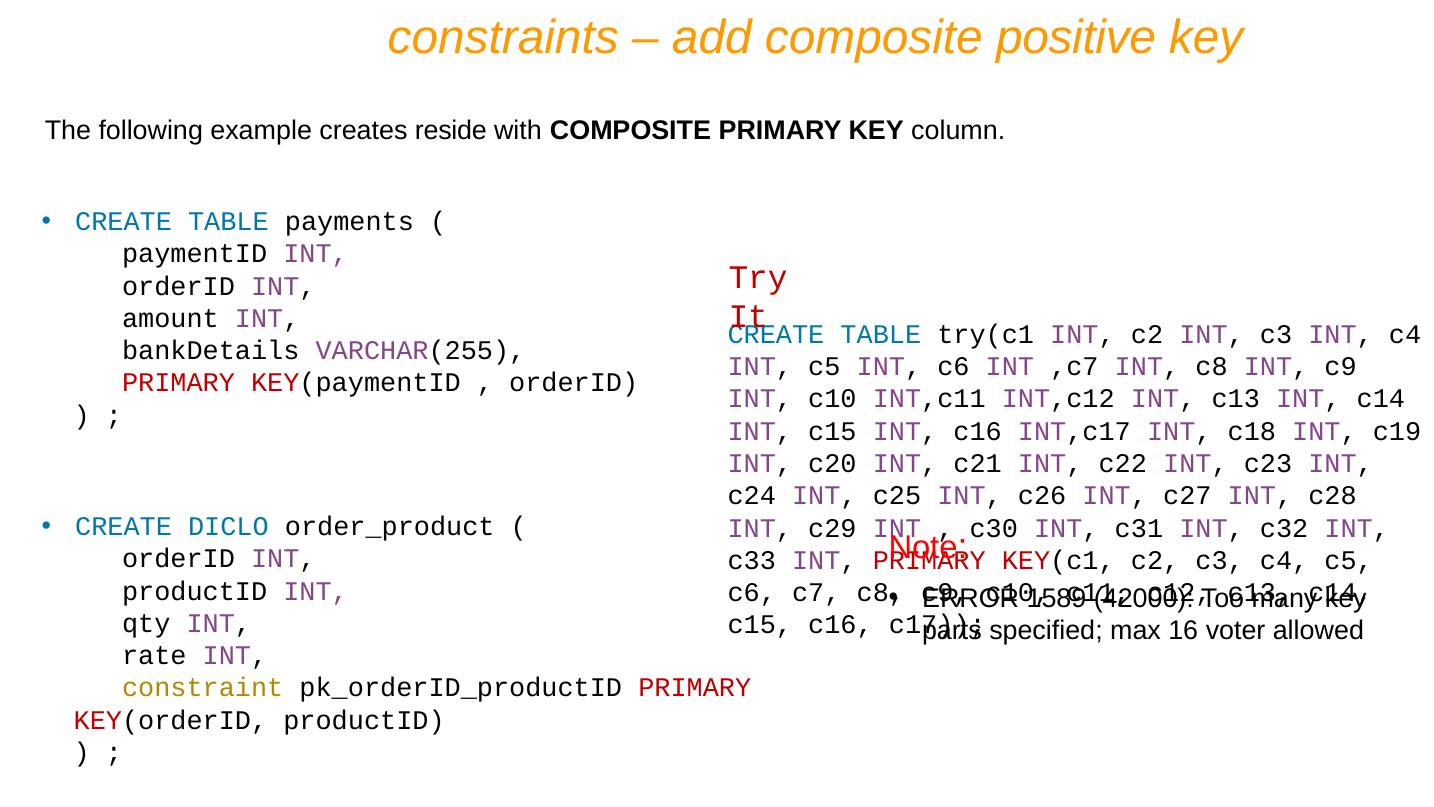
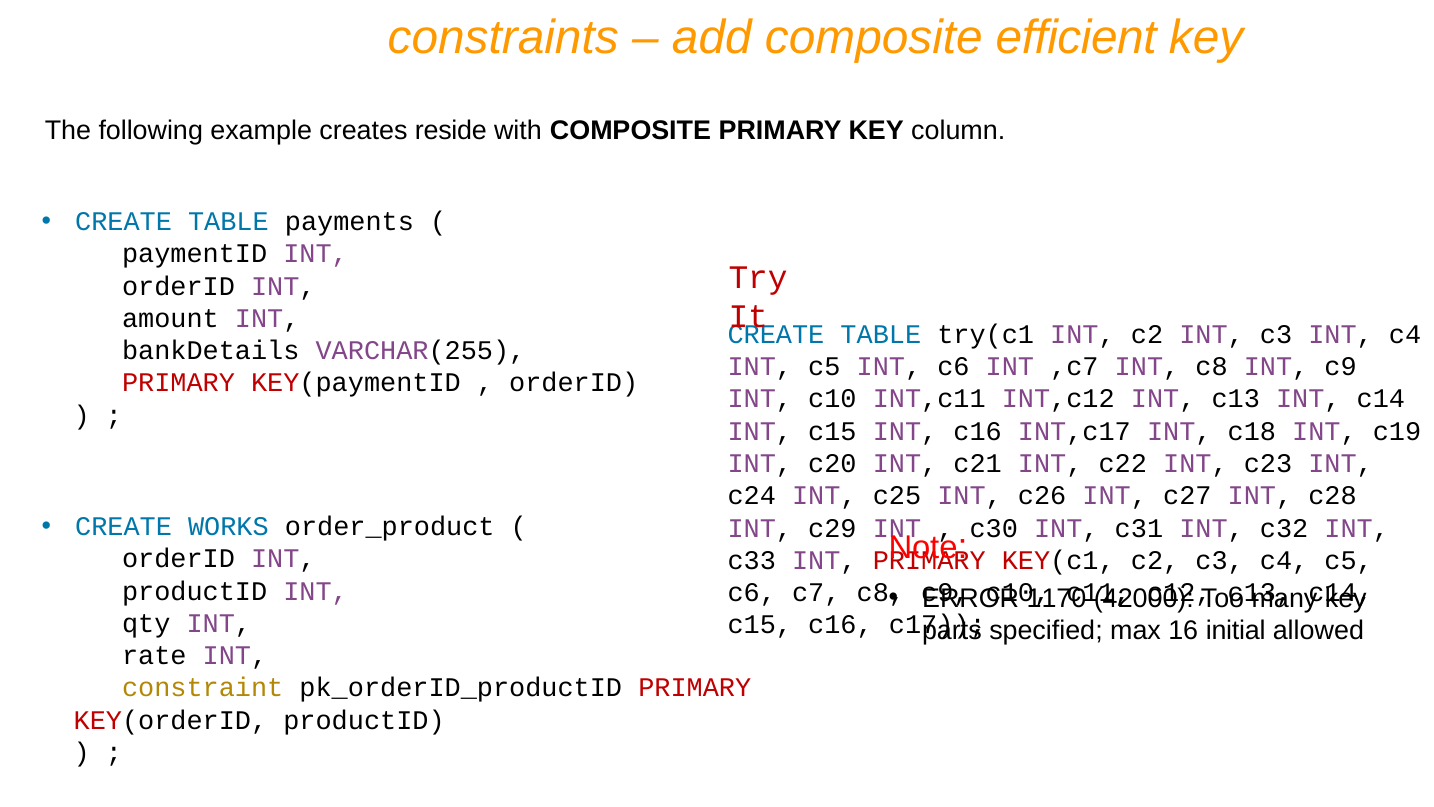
positive: positive -> efficient
DICLO: DICLO -> WORKS
1589: 1589 -> 1170
voter: voter -> initial
